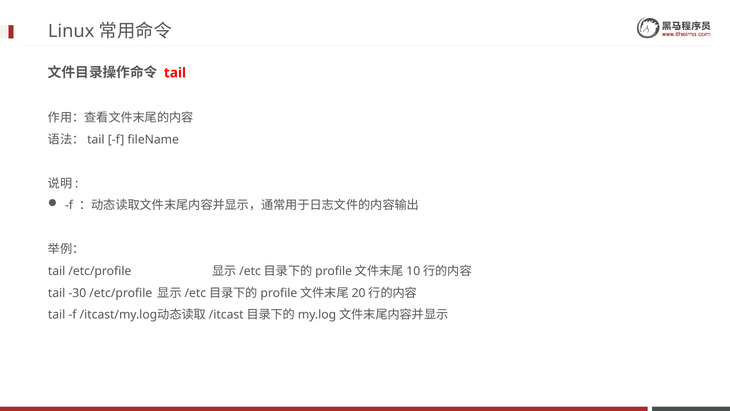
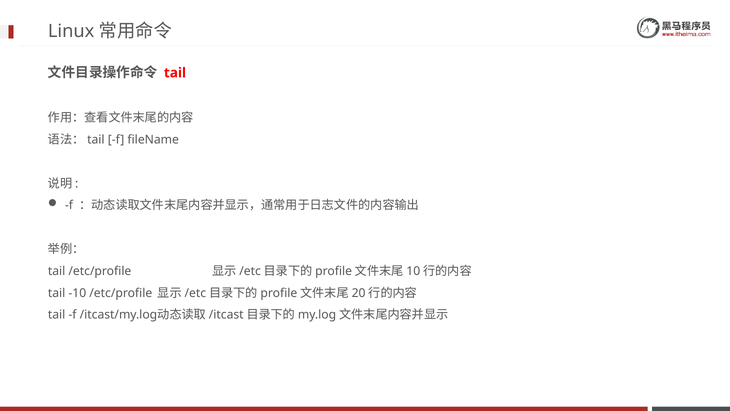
-30: -30 -> -10
